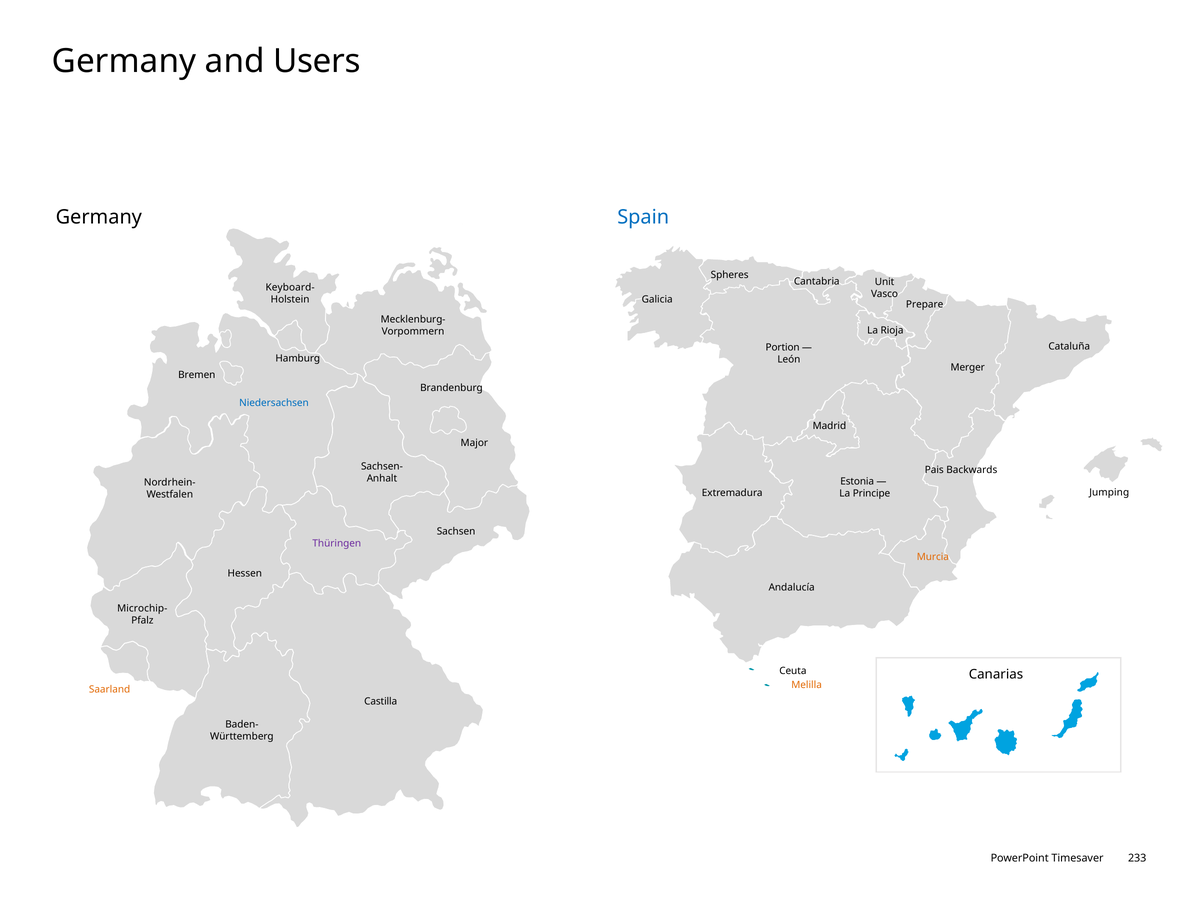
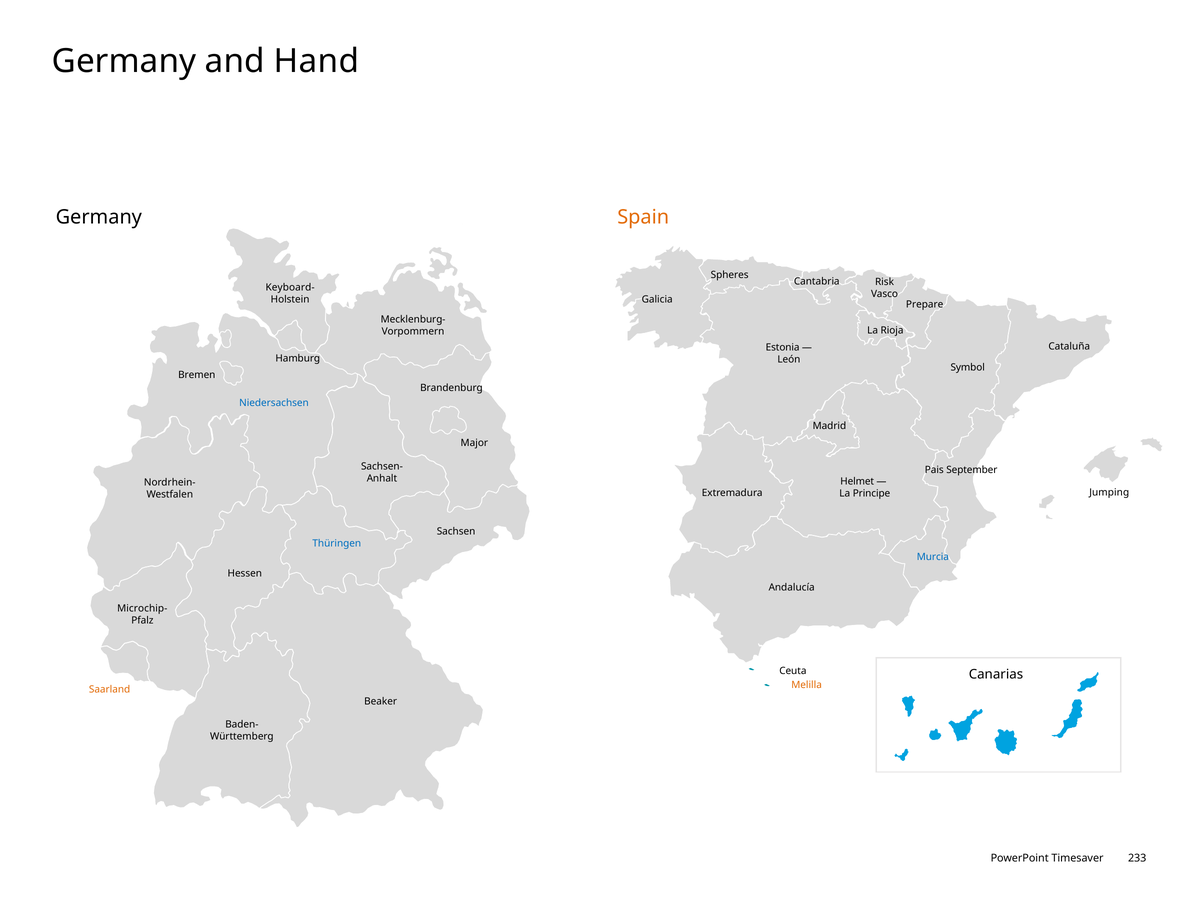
Users: Users -> Hand
Spain colour: blue -> orange
Unit: Unit -> Risk
Portion: Portion -> Estonia
Merger: Merger -> Symbol
Backwards: Backwards -> September
Estonia: Estonia -> Helmet
Thüringen colour: purple -> blue
Murcia colour: orange -> blue
Castilla: Castilla -> Beaker
